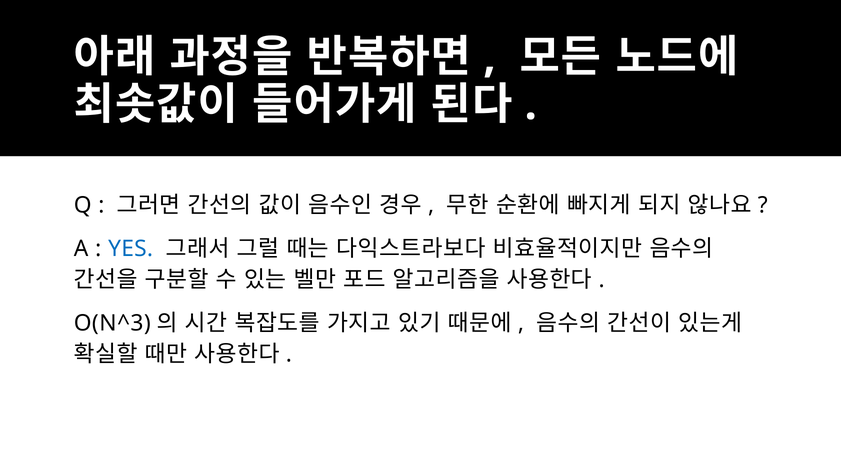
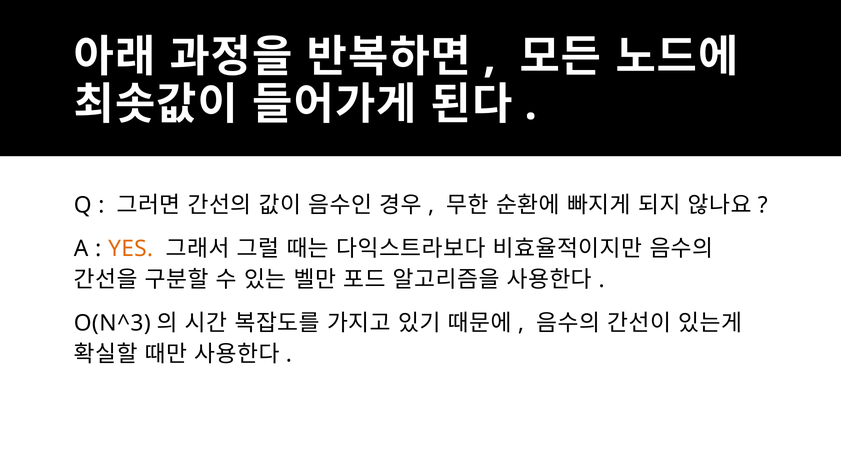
YES colour: blue -> orange
